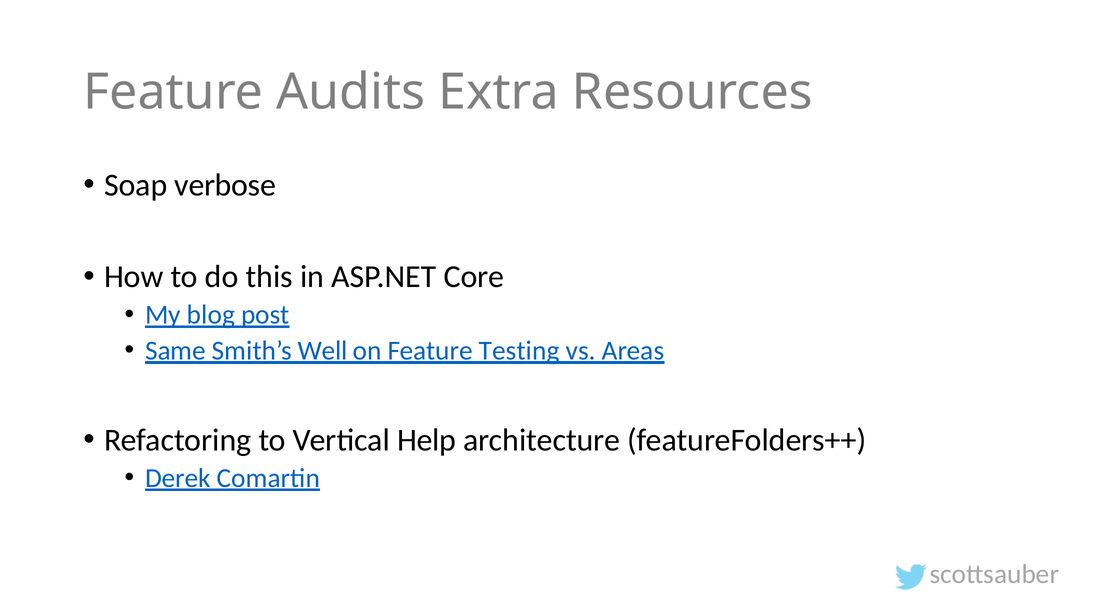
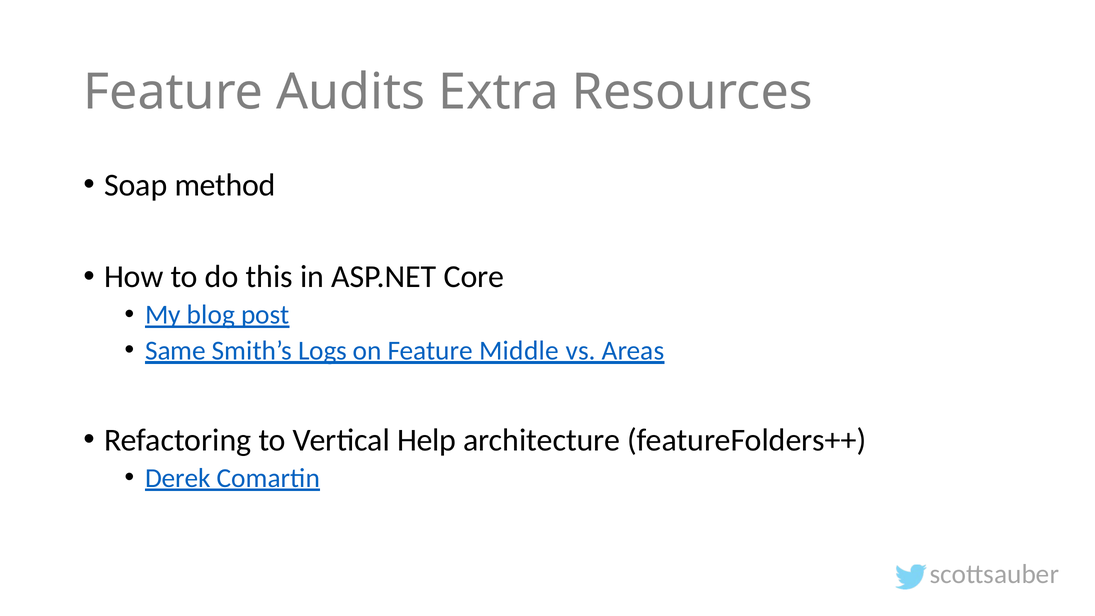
verbose: verbose -> method
Well: Well -> Logs
Testing: Testing -> Middle
